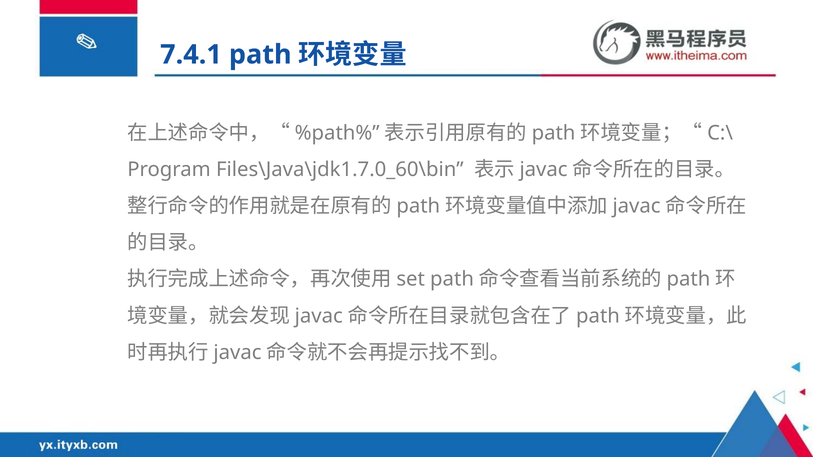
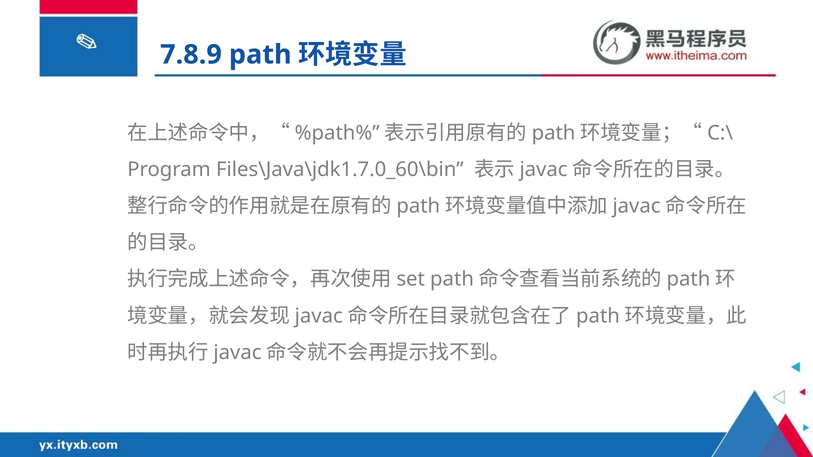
7.4.1: 7.4.1 -> 7.8.9
